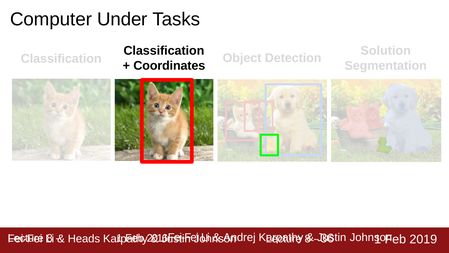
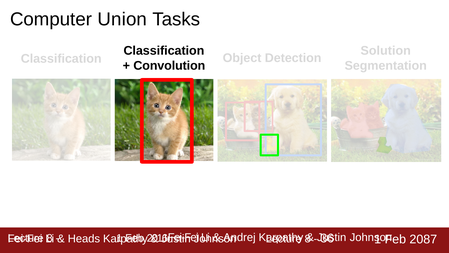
Under: Under -> Union
Coordinates: Coordinates -> Convolution
2019: 2019 -> 2087
